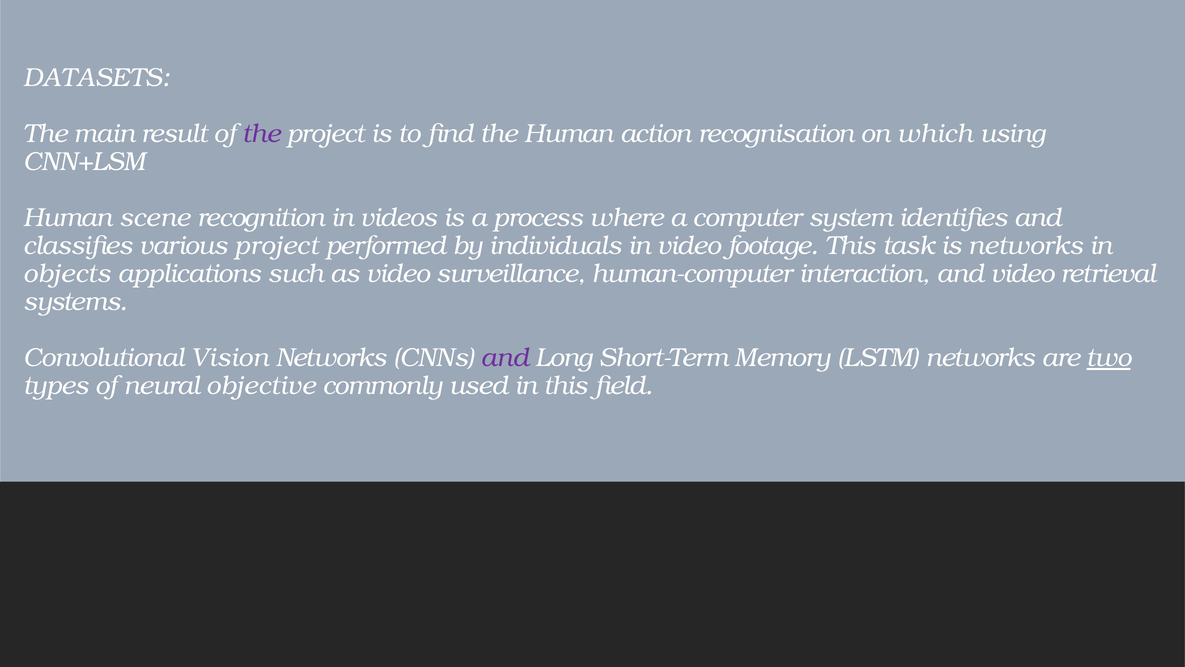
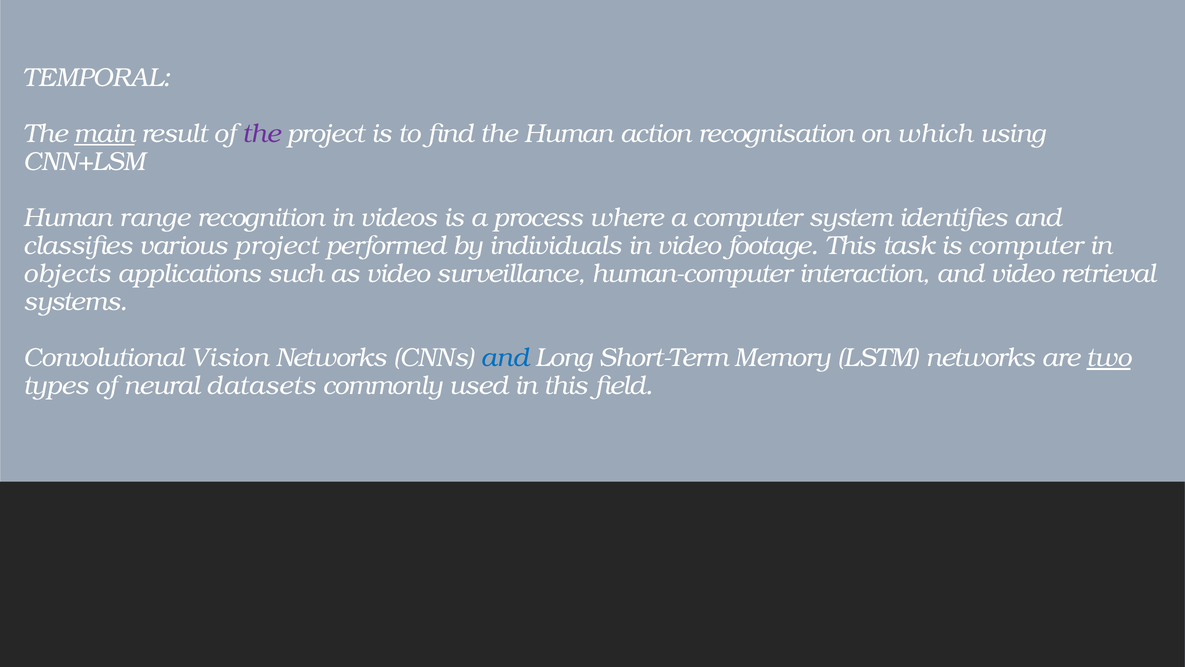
DATASETS: DATASETS -> TEMPORAL
main underline: none -> present
scene: scene -> range
is networks: networks -> computer
and at (505, 358) colour: purple -> blue
objective: objective -> datasets
